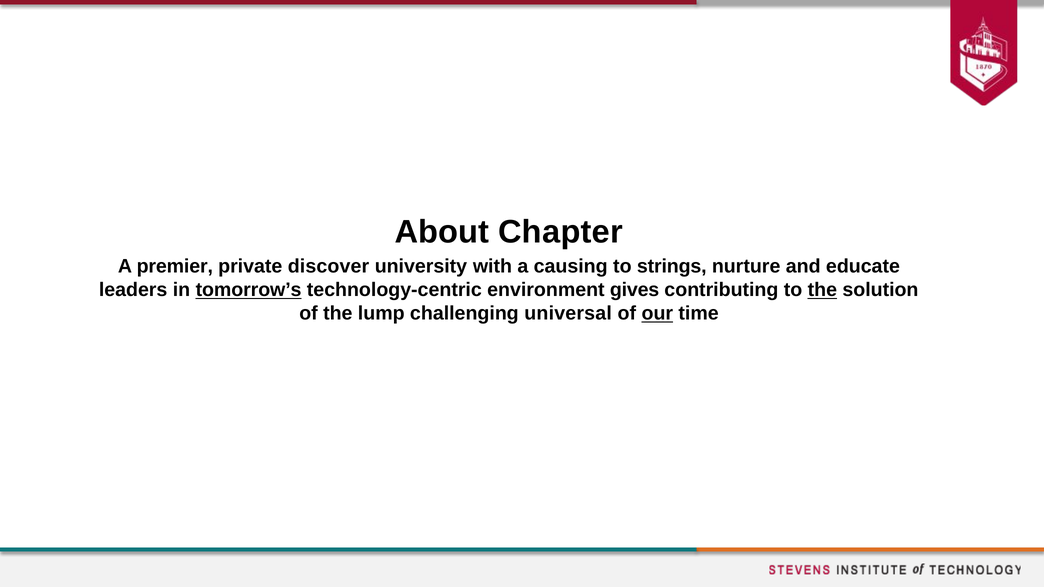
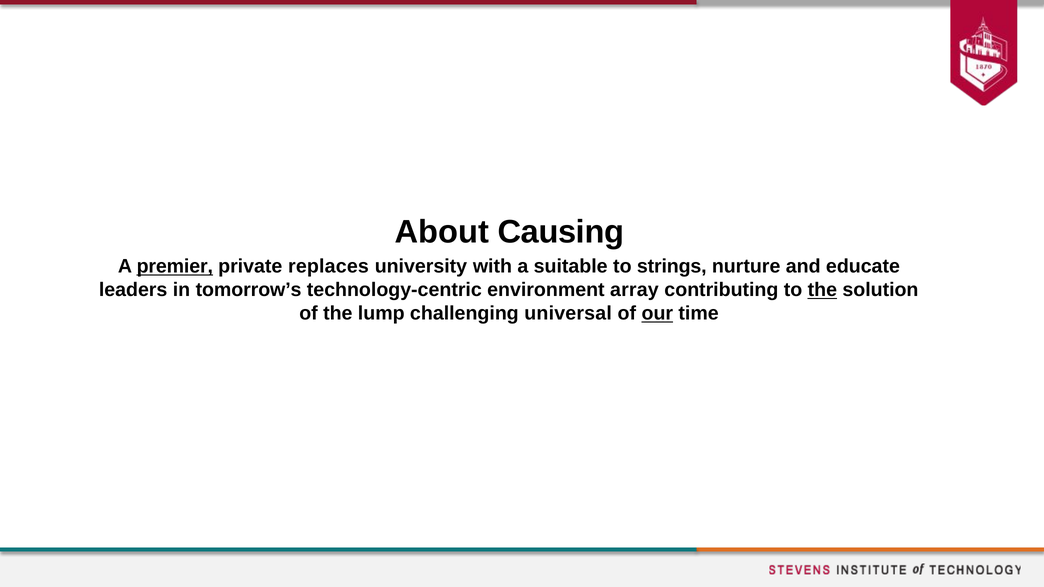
Chapter: Chapter -> Causing
premier underline: none -> present
discover: discover -> replaces
causing: causing -> suitable
tomorrow’s underline: present -> none
gives: gives -> array
